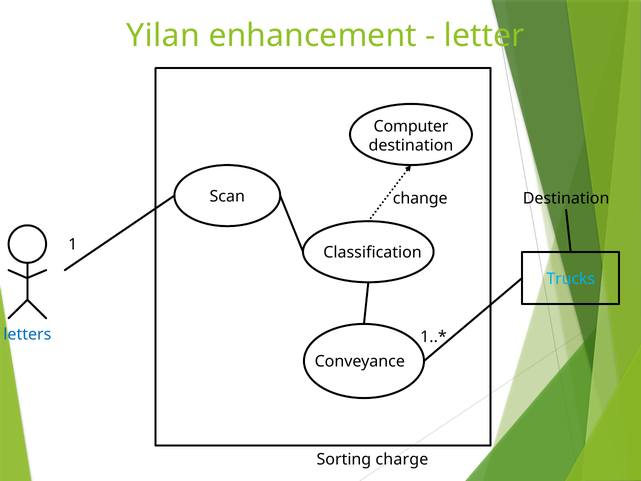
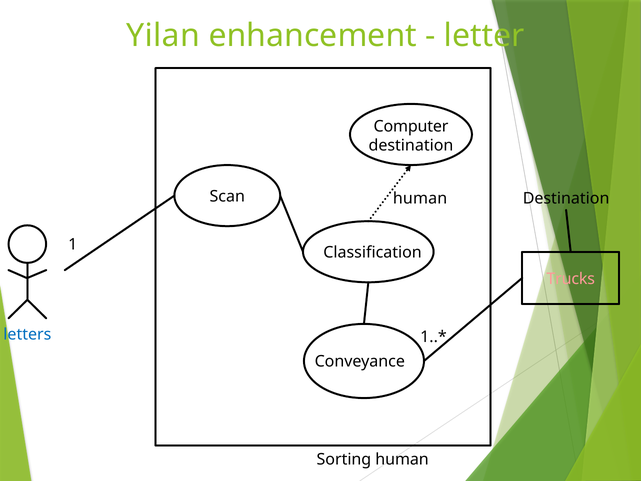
change at (420, 198): change -> human
Trucks colour: light blue -> pink
Sorting charge: charge -> human
